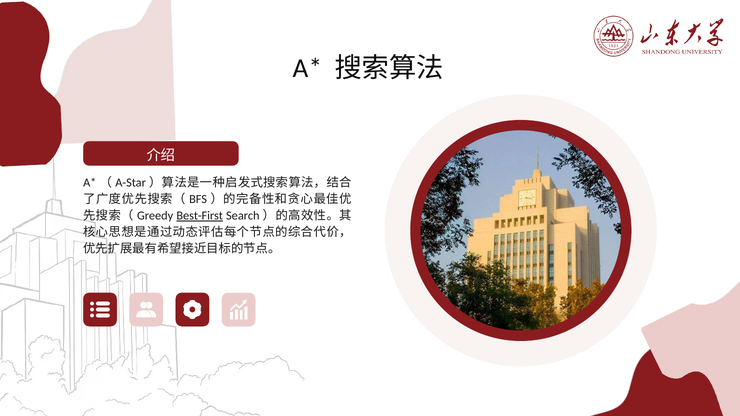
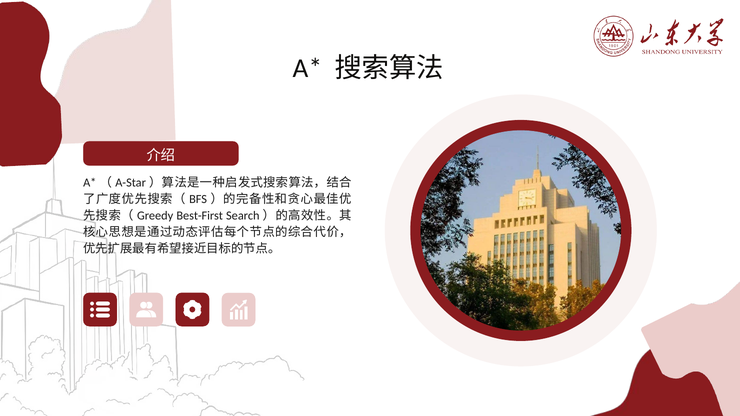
Best-First underline: present -> none
